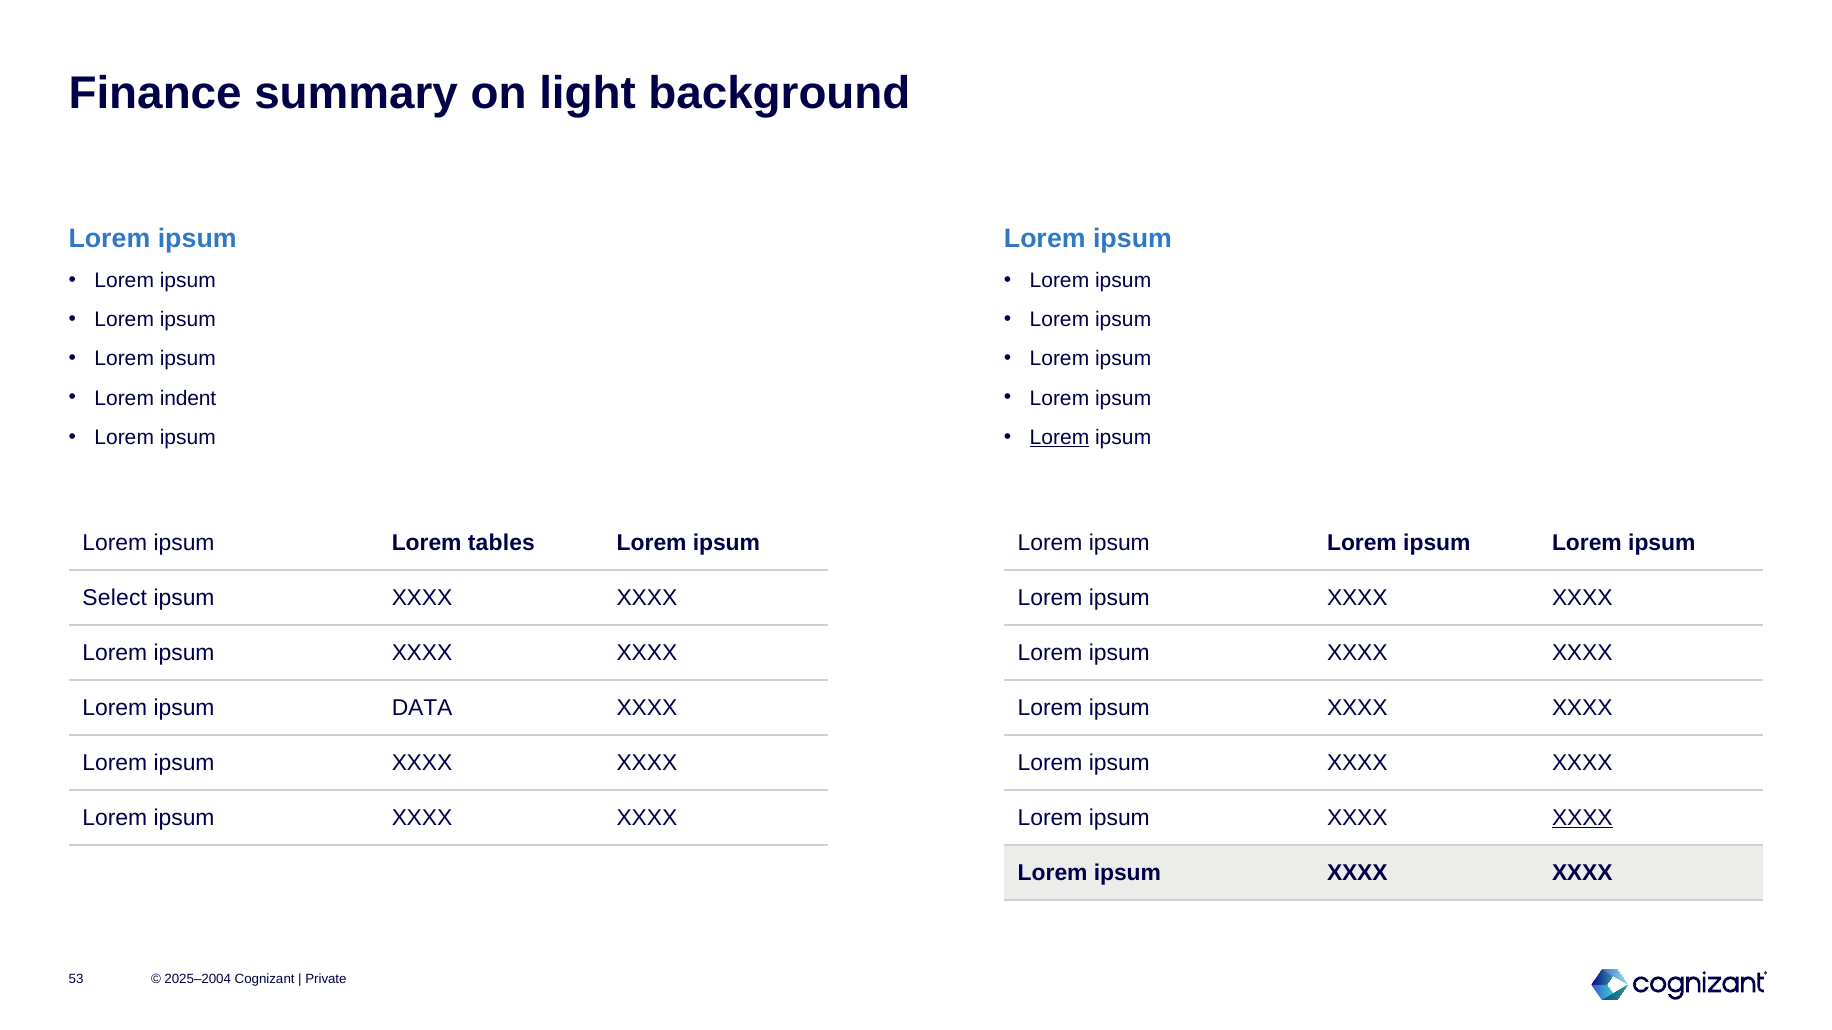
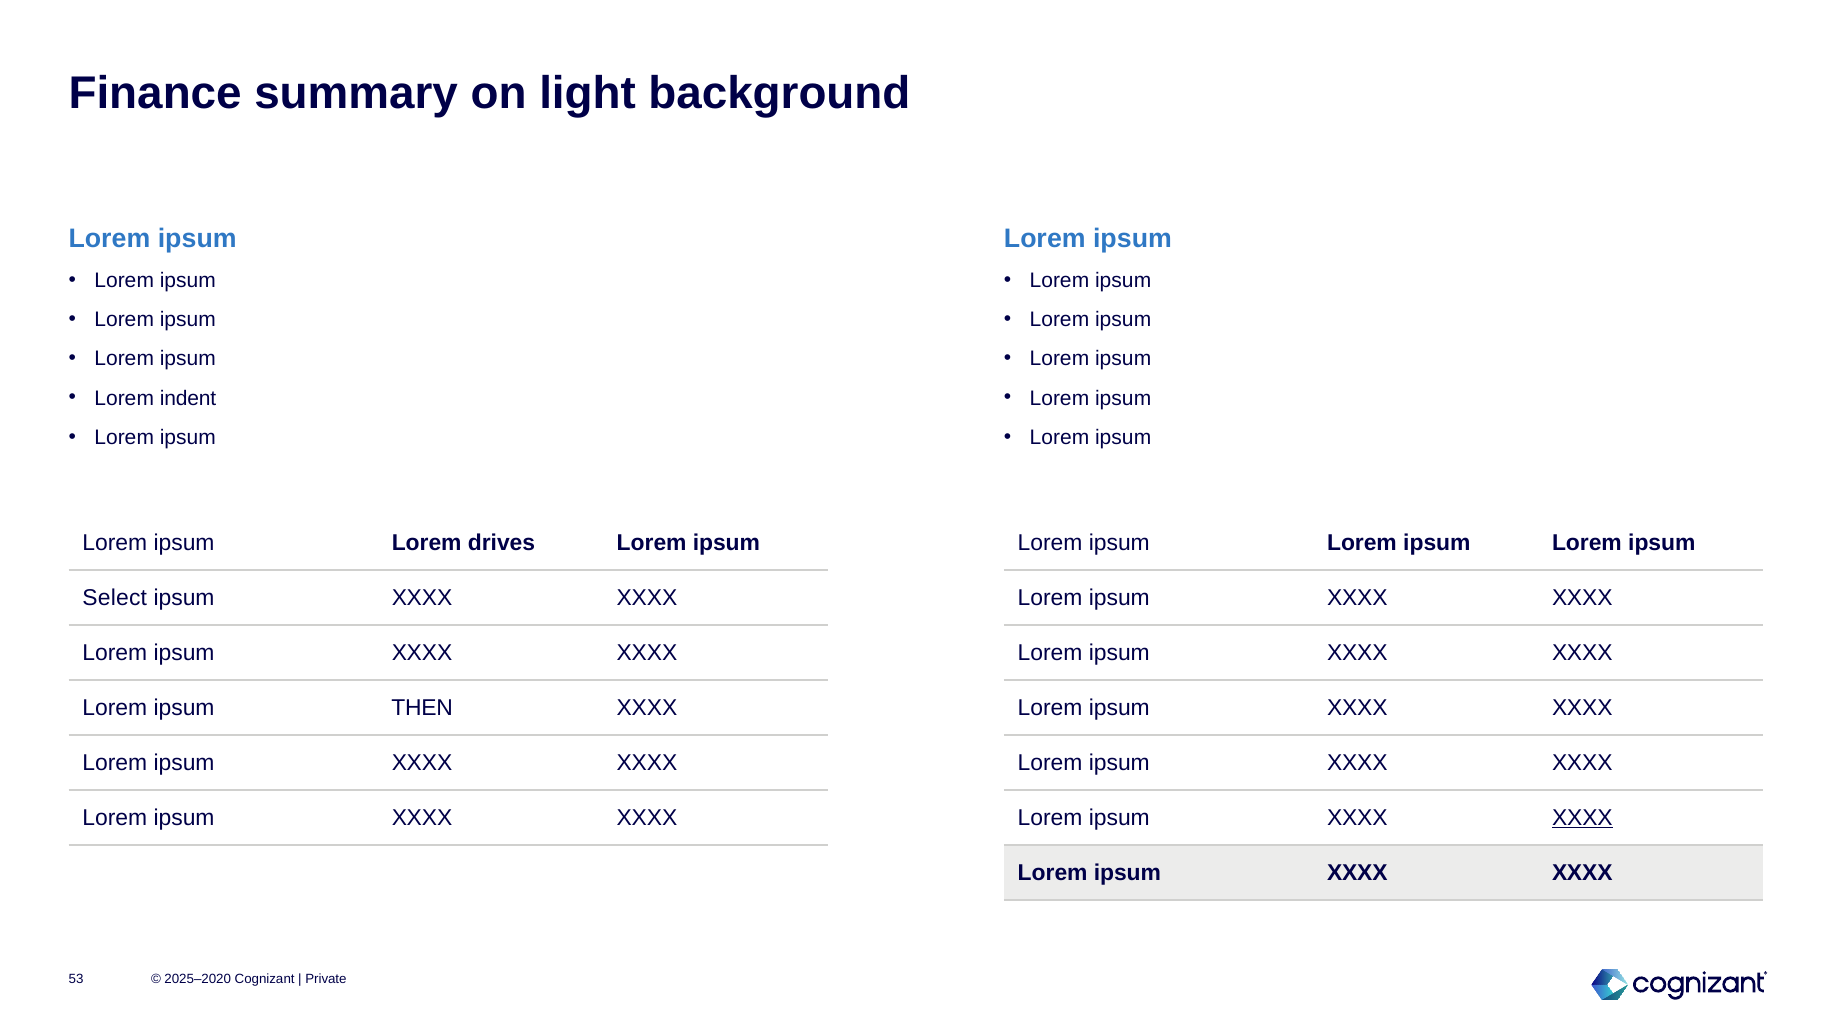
Lorem at (1060, 438) underline: present -> none
tables: tables -> drives
DATA: DATA -> THEN
2025–2004: 2025–2004 -> 2025–2020
